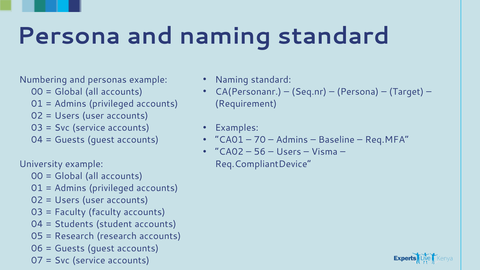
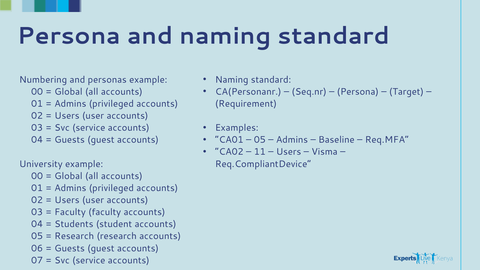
70 at (260, 140): 70 -> 05
56: 56 -> 11
